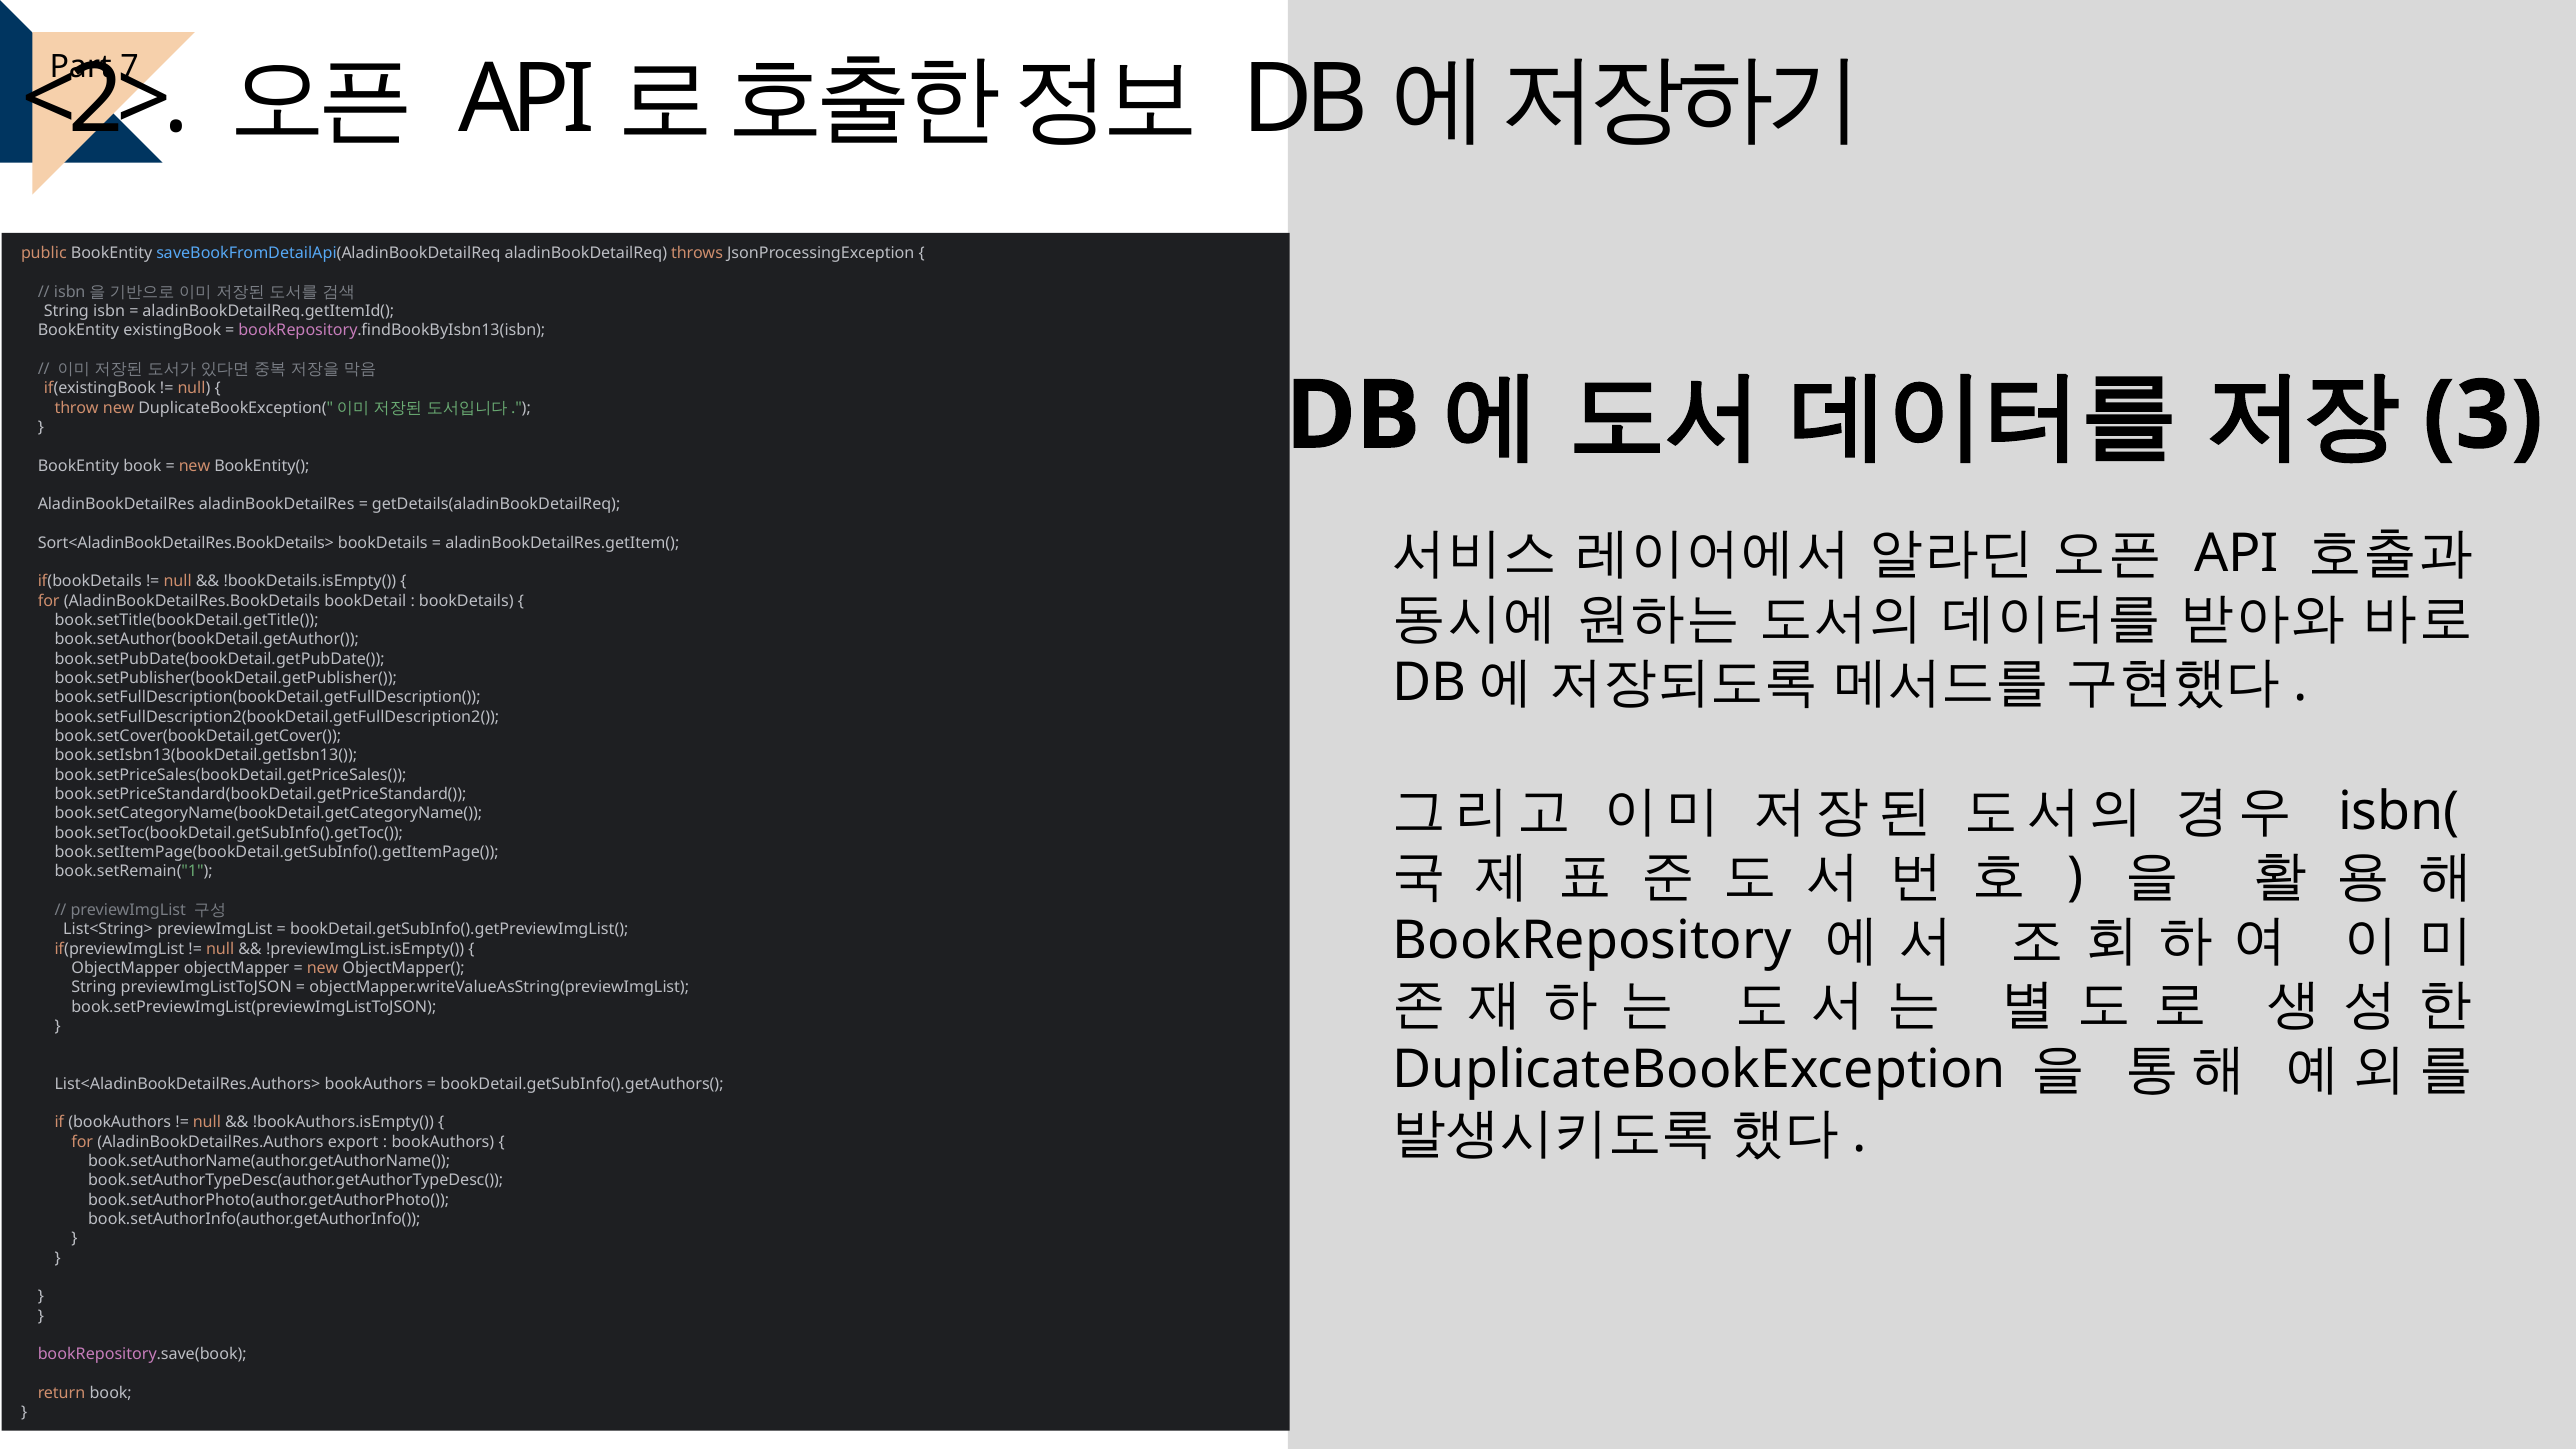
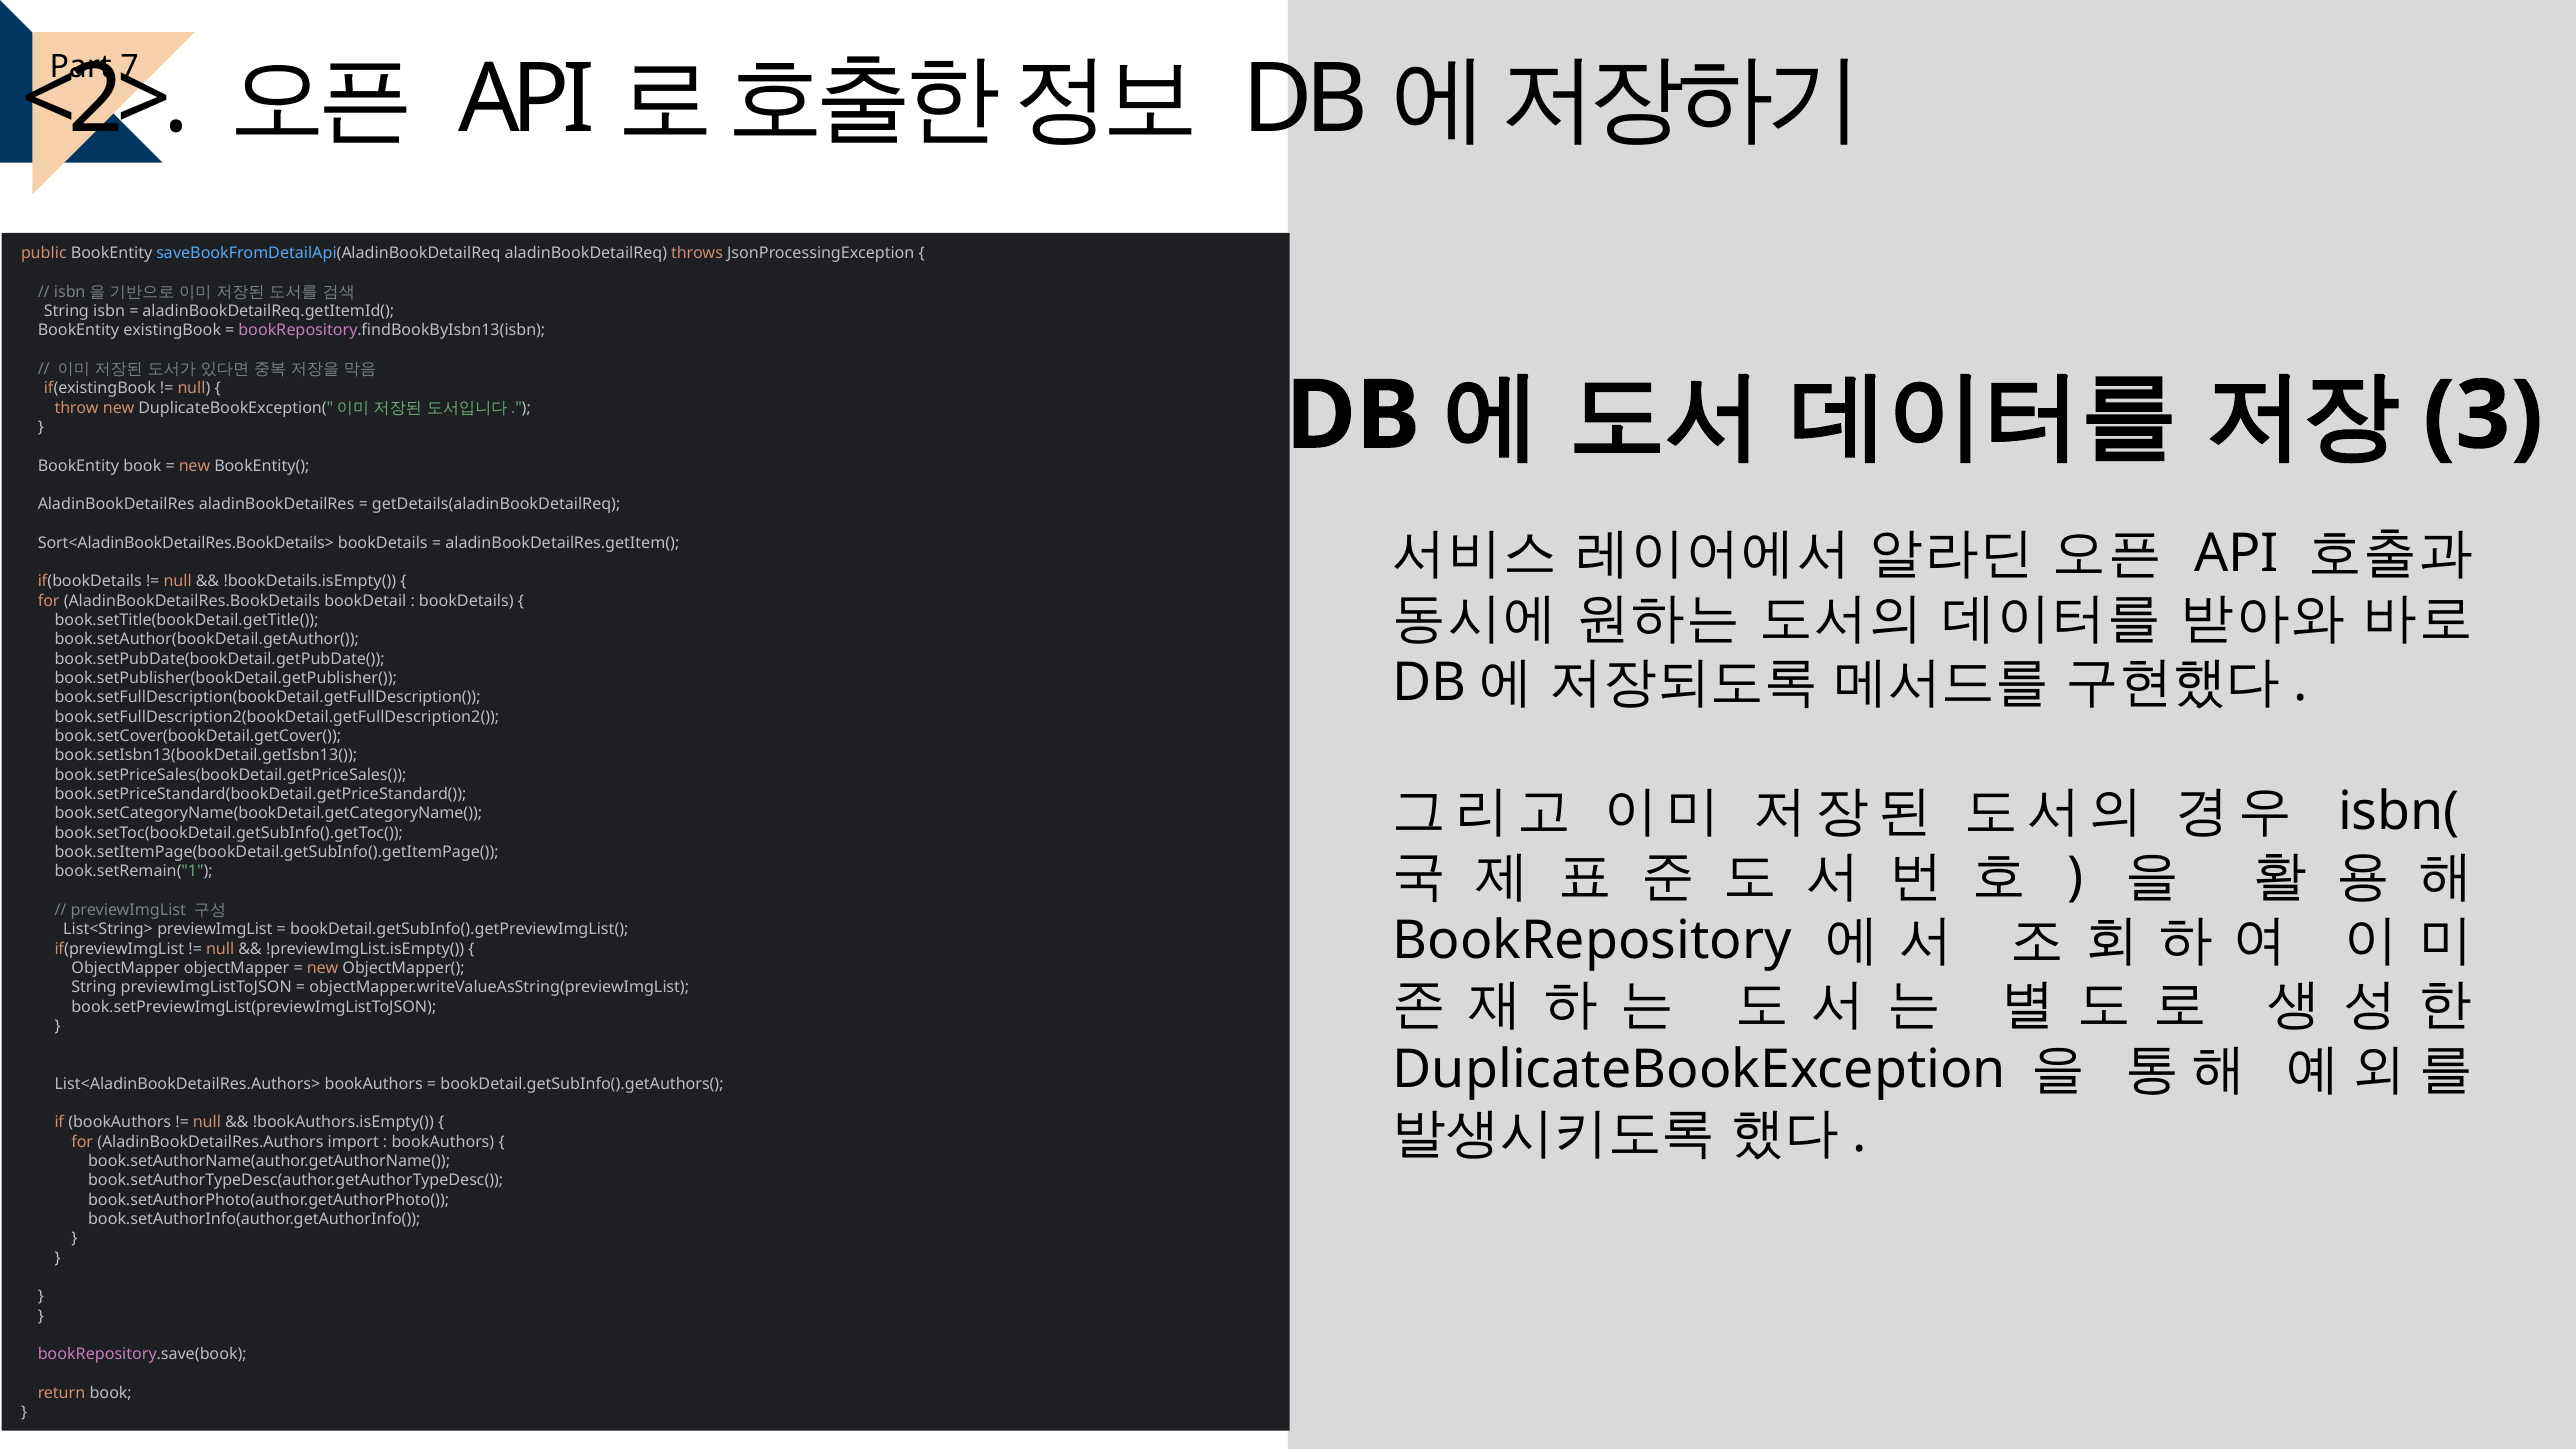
export: export -> import
